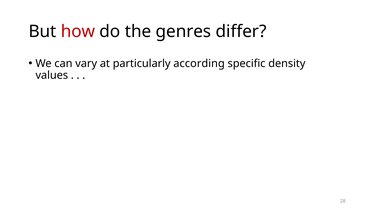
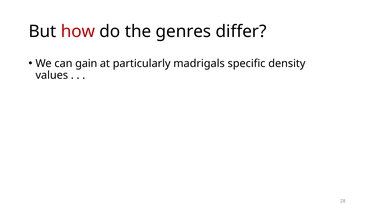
vary: vary -> gain
according: according -> madrigals
